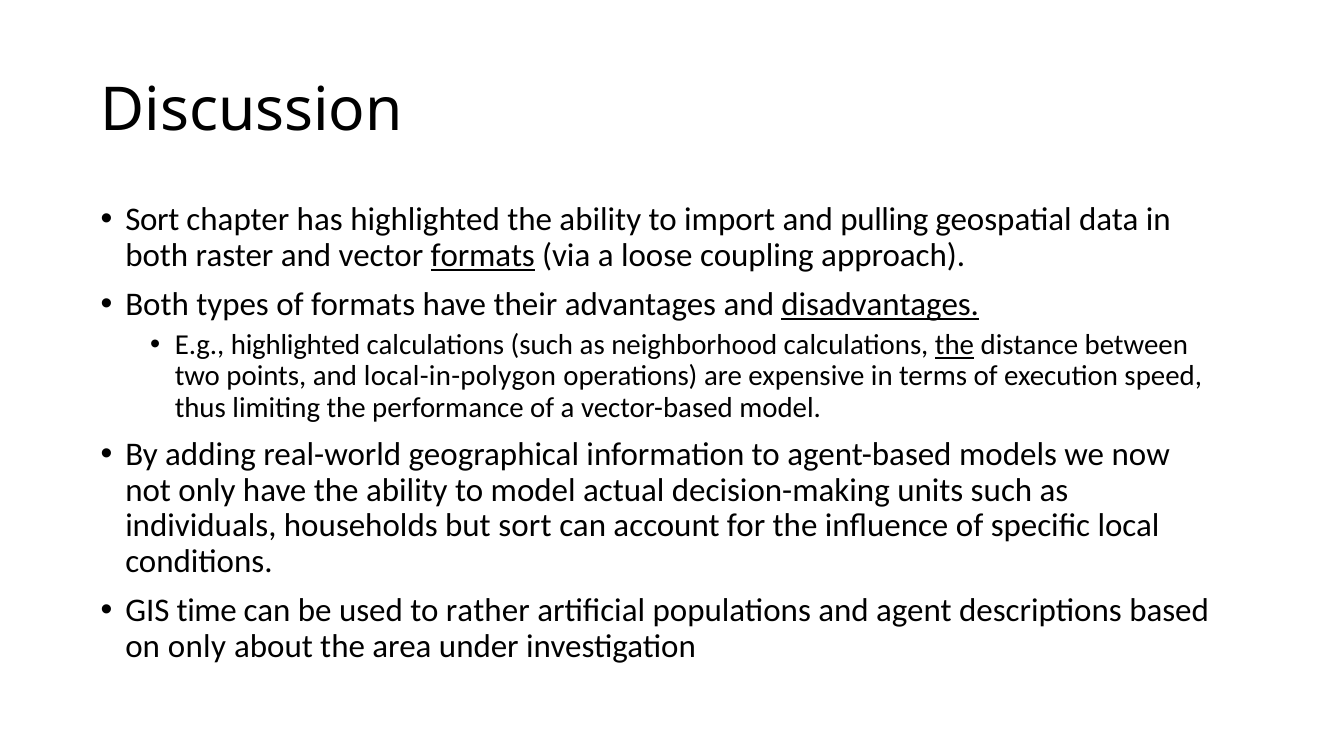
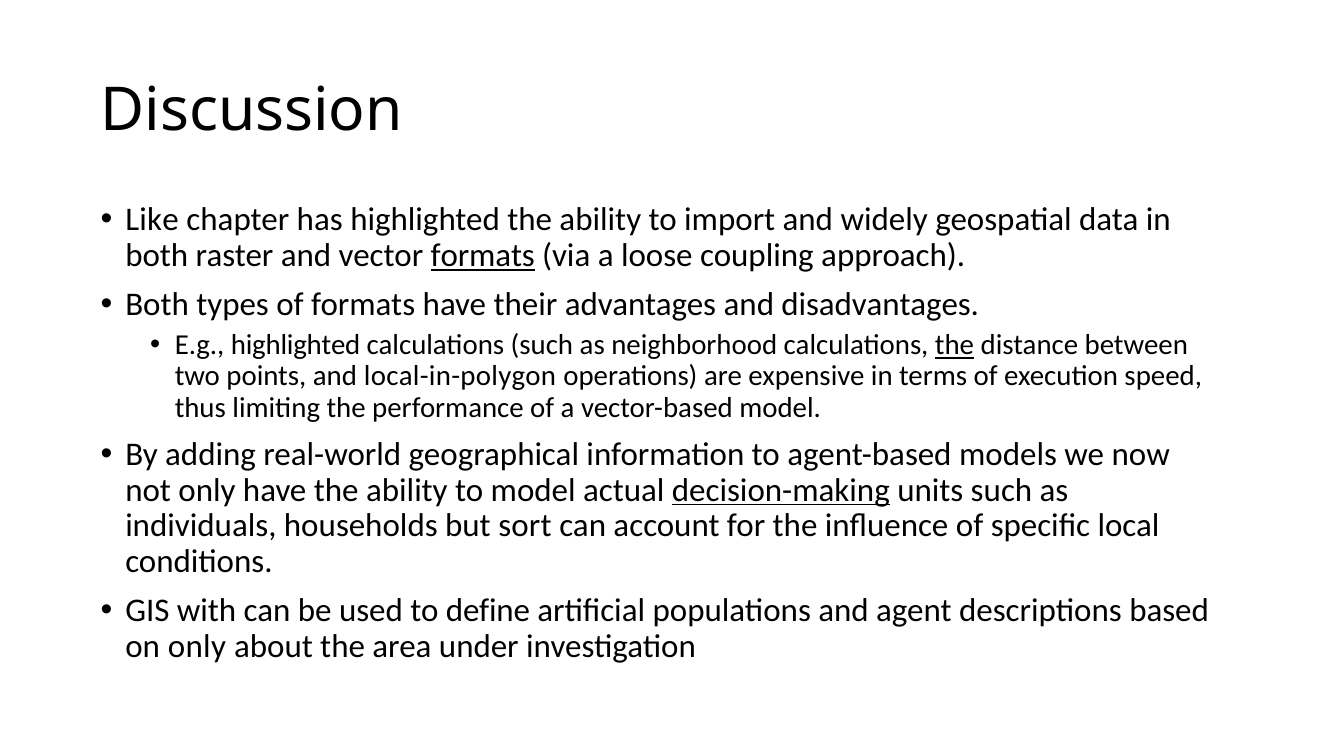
Sort at (152, 220): Sort -> Like
pulling: pulling -> widely
disadvantages underline: present -> none
decision-making underline: none -> present
time: time -> with
rather: rather -> define
